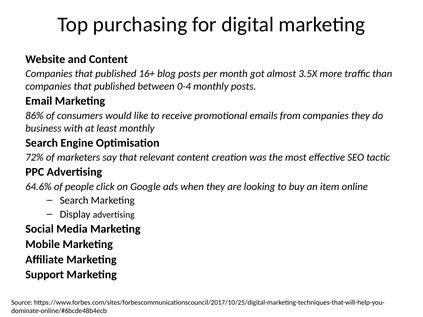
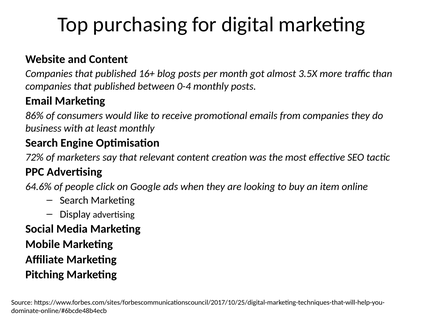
Support: Support -> Pitching
